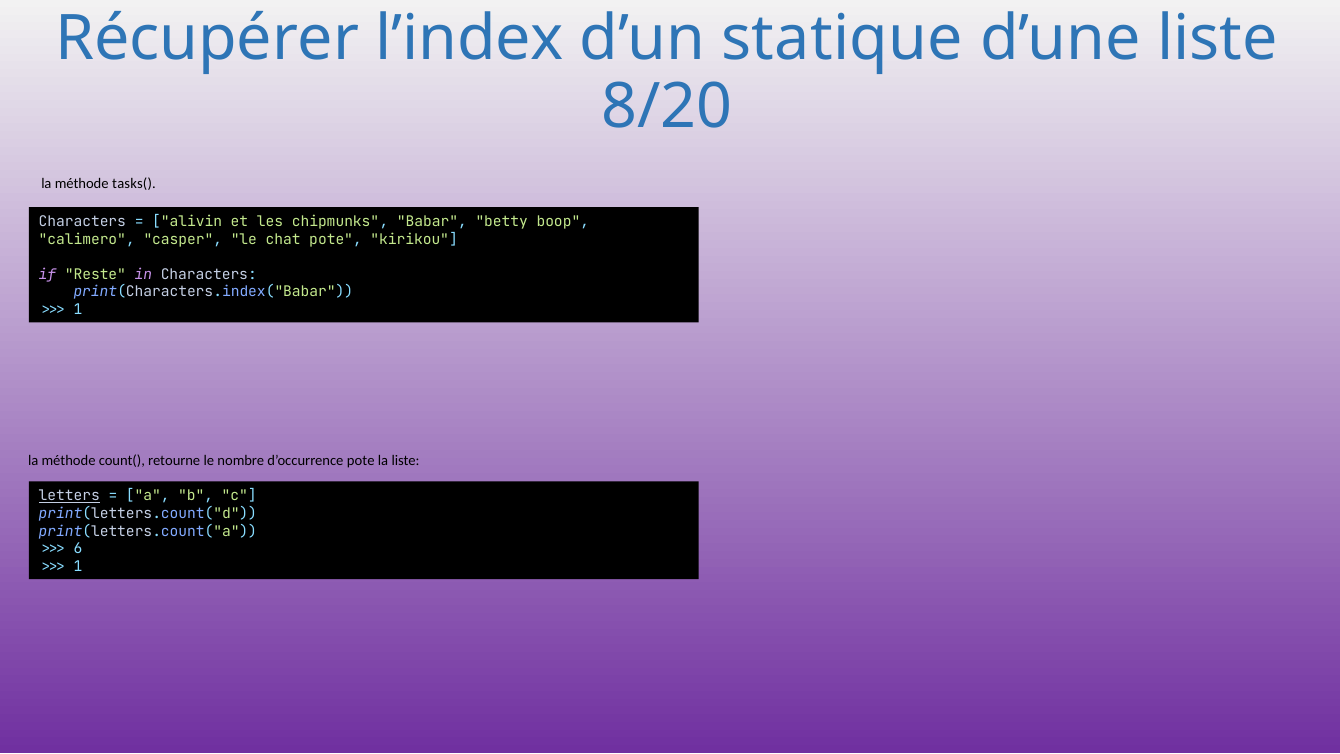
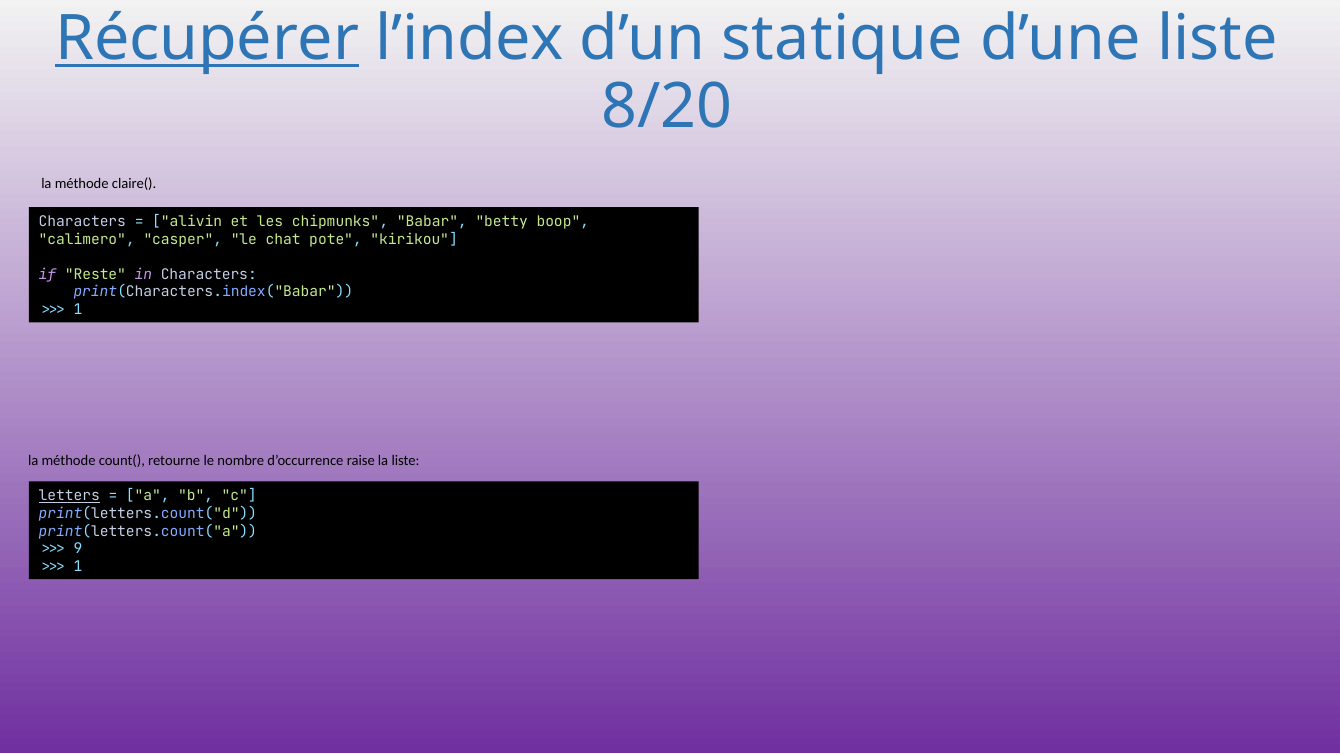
Récupérer underline: none -> present
tasks(: tasks( -> claire(
d’occurrence pote: pote -> raise
6: 6 -> 9
